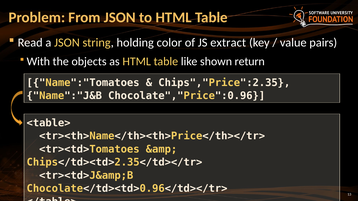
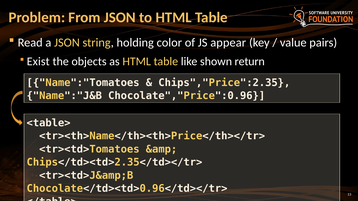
extract: extract -> appear
With: With -> Exist
